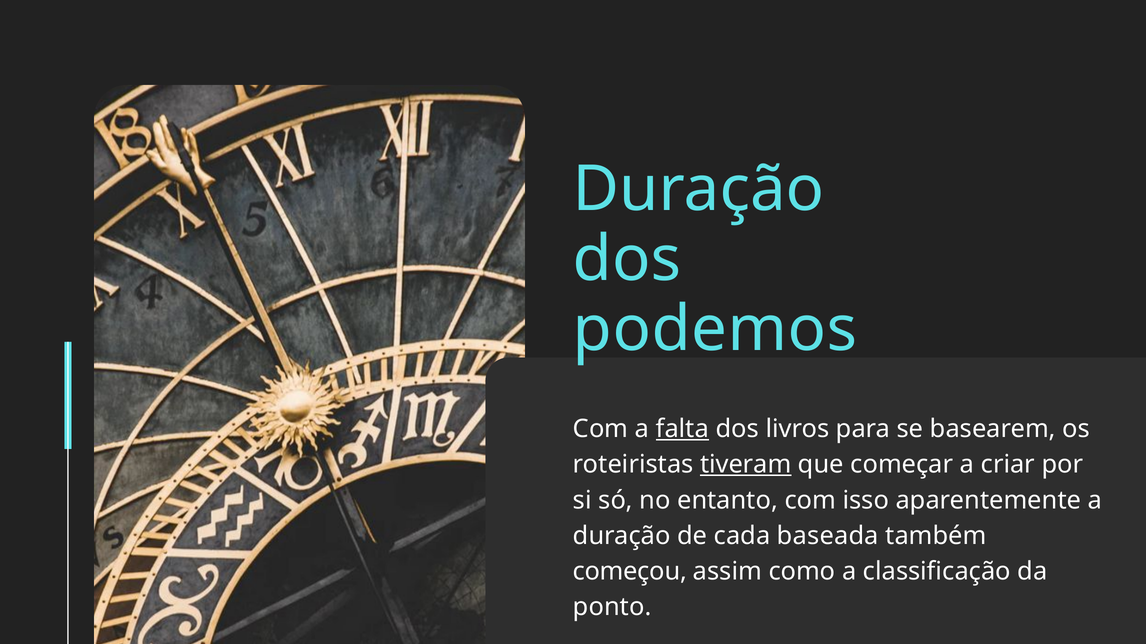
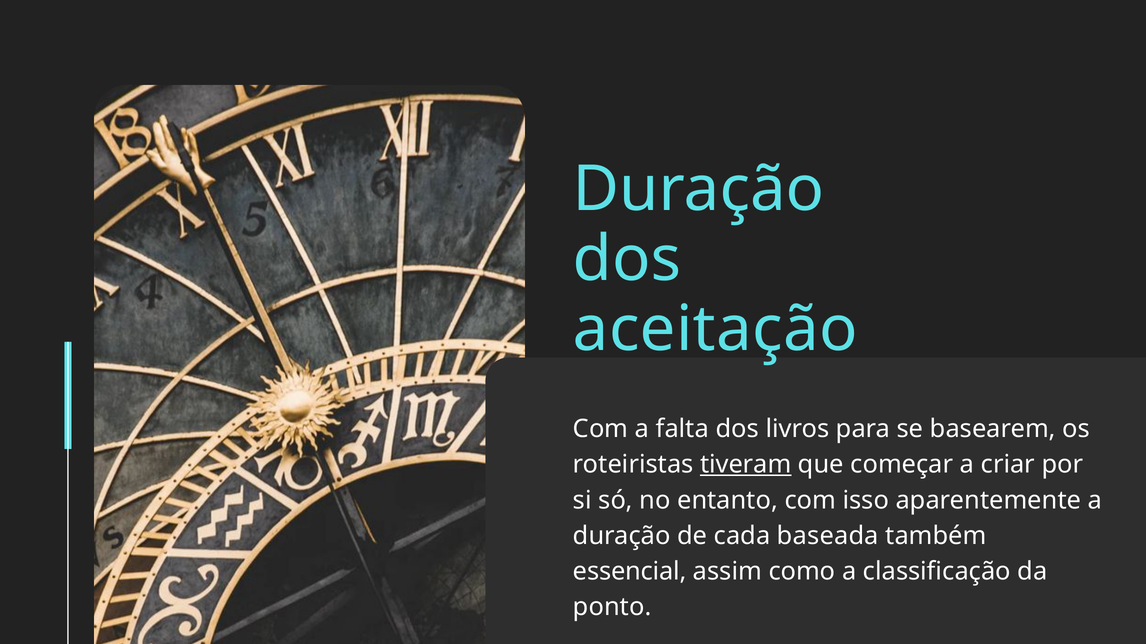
podemos: podemos -> aceitação
falta underline: present -> none
começou: começou -> essencial
